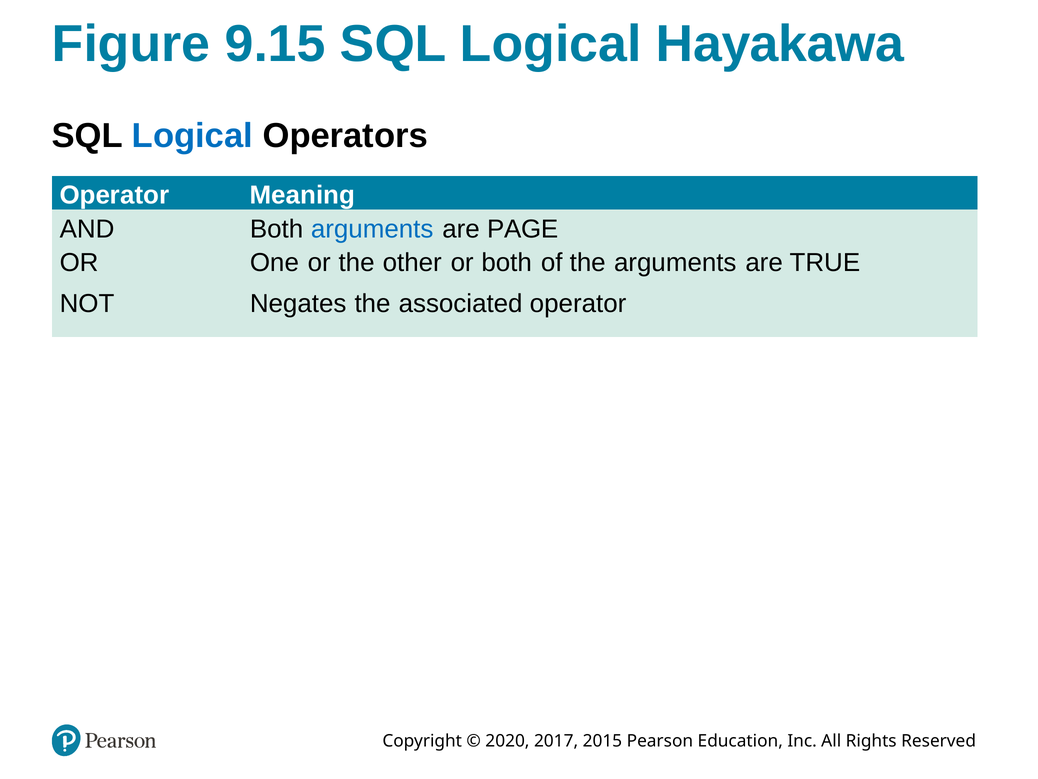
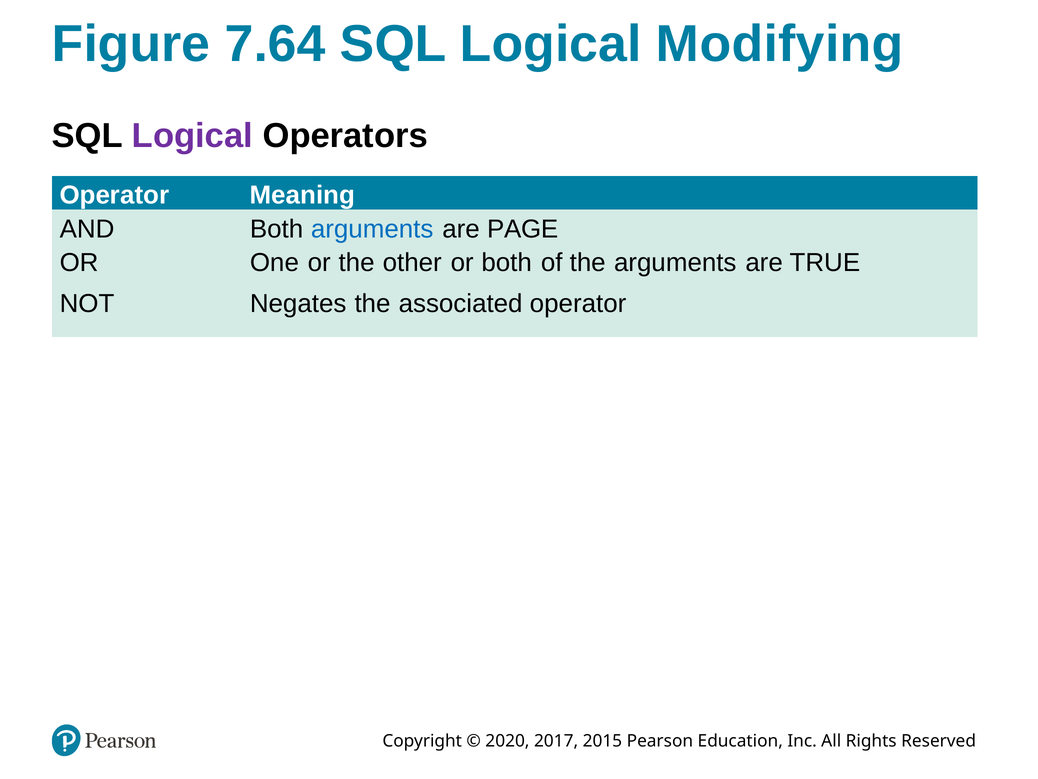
9.15: 9.15 -> 7.64
Hayakawa: Hayakawa -> Modifying
Logical at (192, 136) colour: blue -> purple
